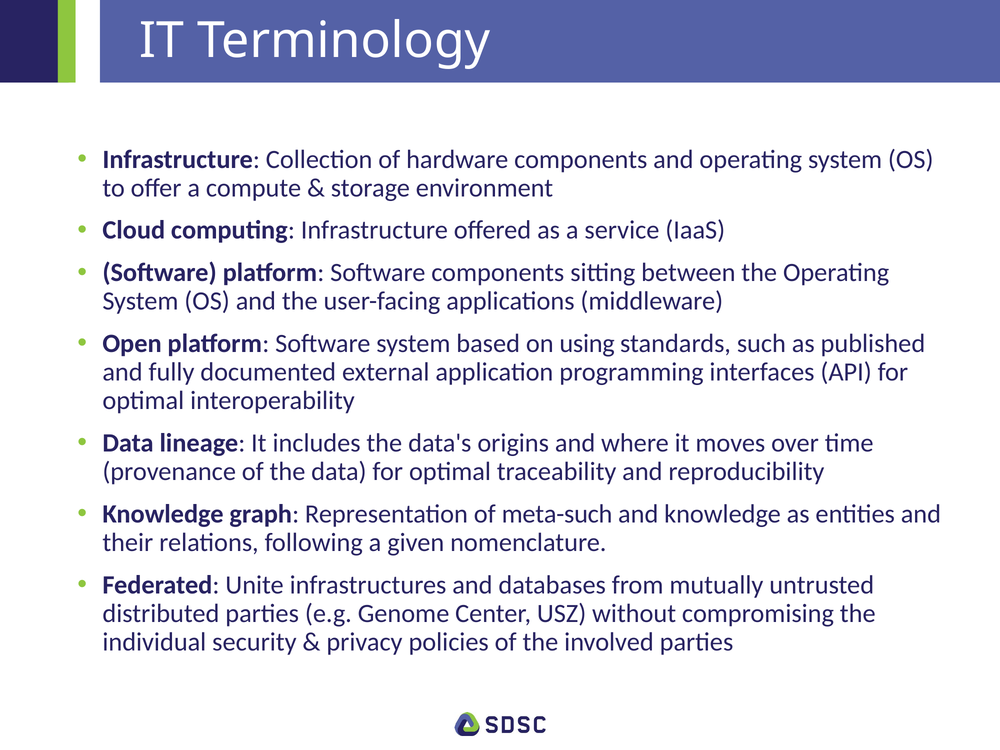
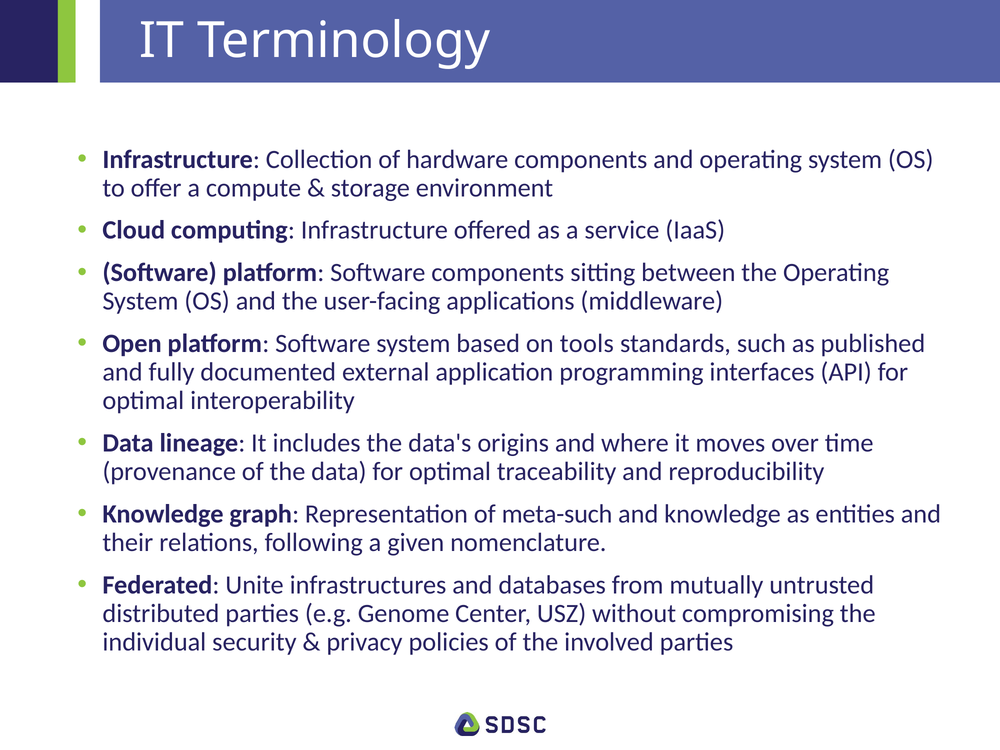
using: using -> tools
